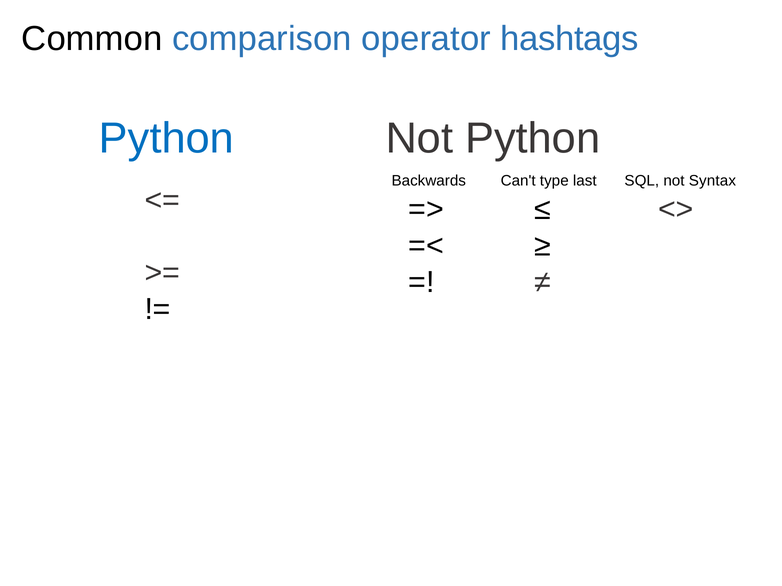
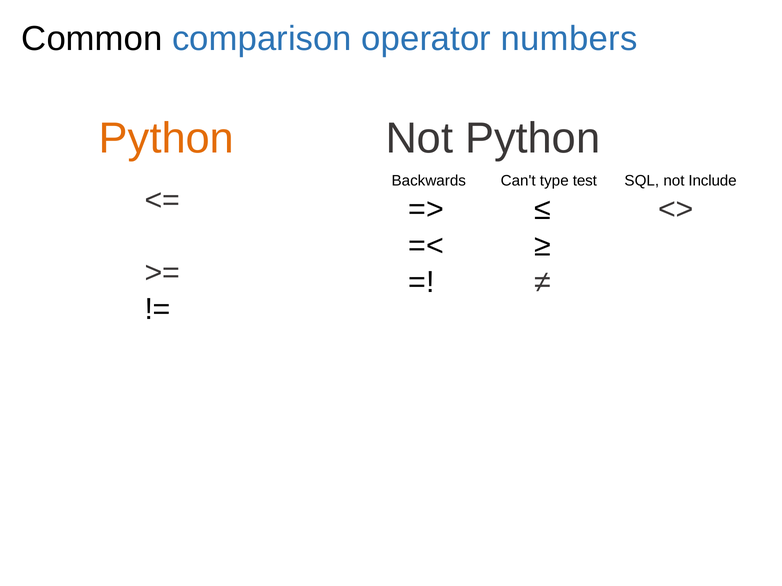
hashtags: hashtags -> numbers
Python at (166, 138) colour: blue -> orange
last: last -> test
Syntax: Syntax -> Include
